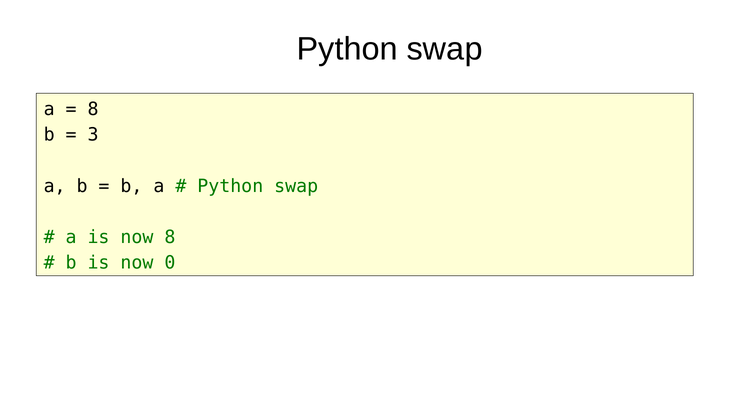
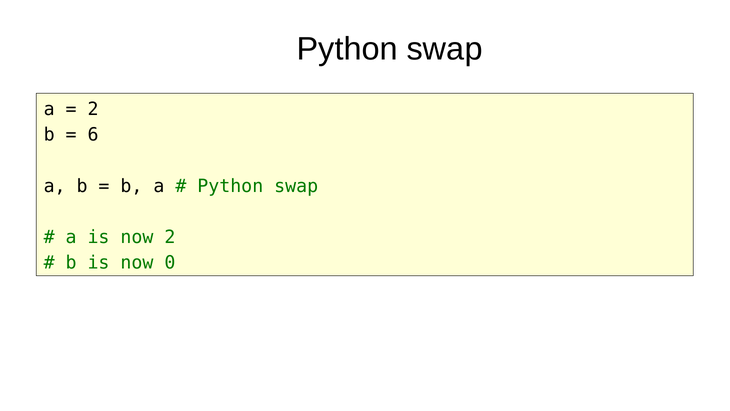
8 at (93, 109): 8 -> 2
3: 3 -> 6
now 8: 8 -> 2
